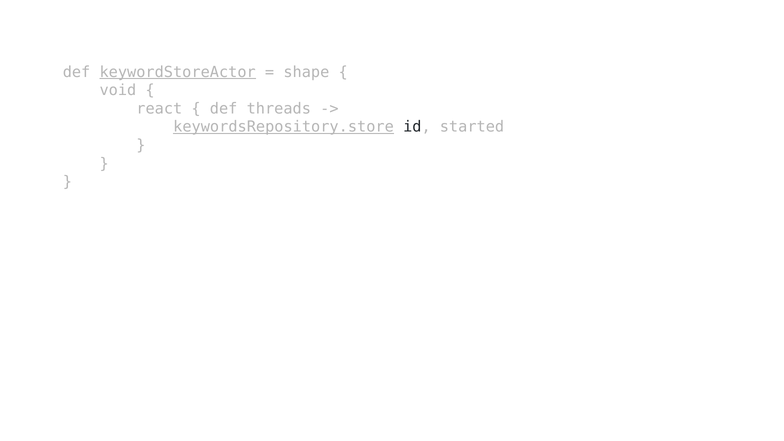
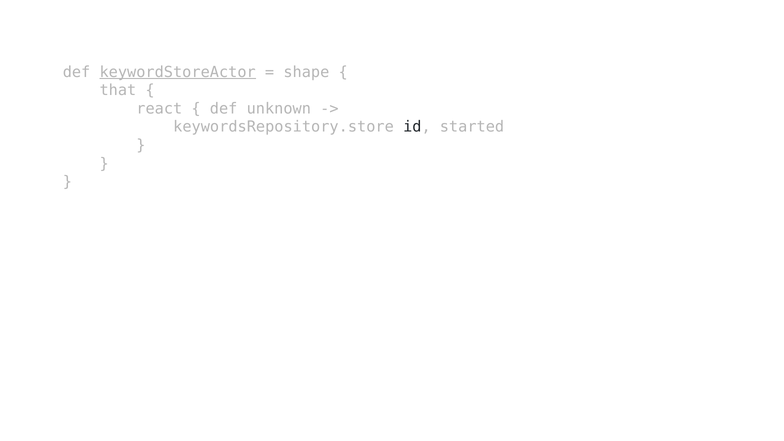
void: void -> that
threads: threads -> unknown
keywordsRepository.store underline: present -> none
